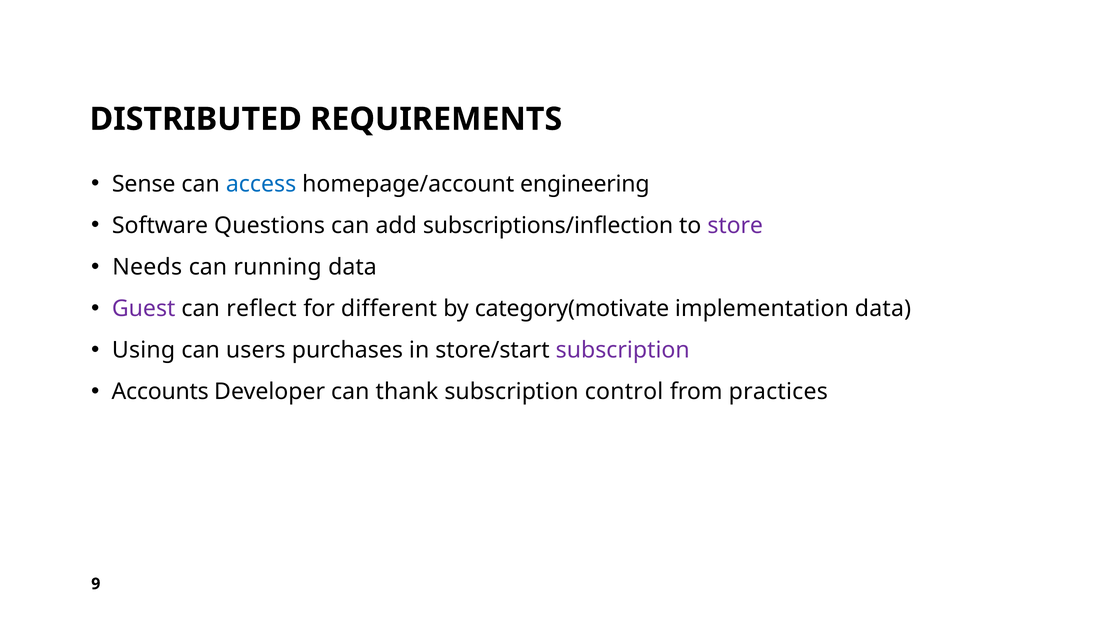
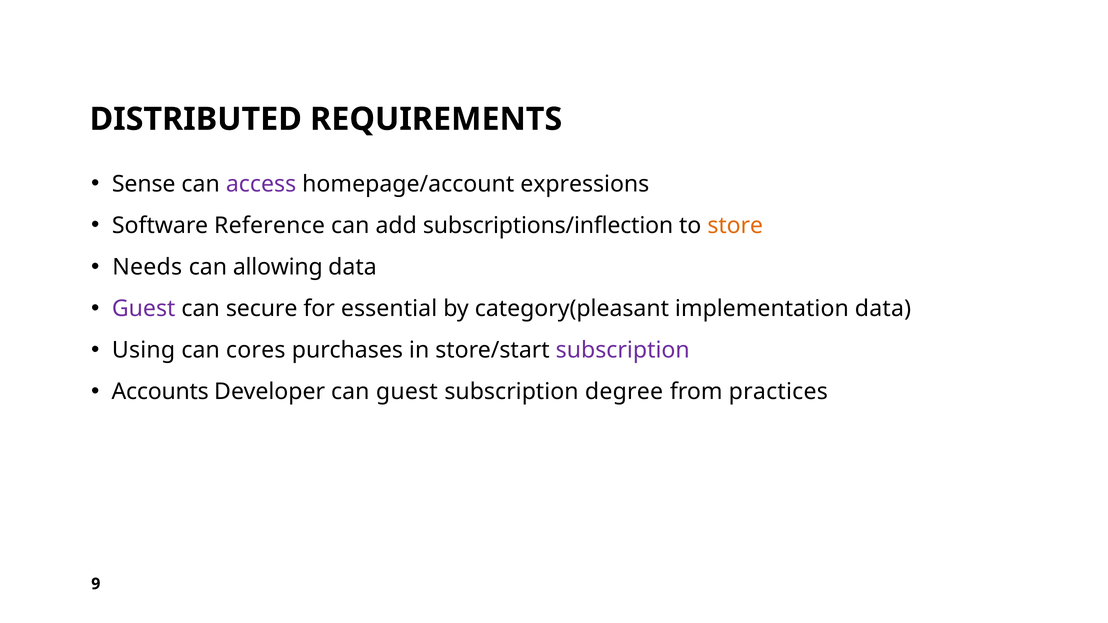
access colour: blue -> purple
engineering: engineering -> expressions
Questions: Questions -> Reference
store colour: purple -> orange
running: running -> allowing
reflect: reflect -> secure
different: different -> essential
category(motivate: category(motivate -> category(pleasant
users: users -> cores
can thank: thank -> guest
control: control -> degree
